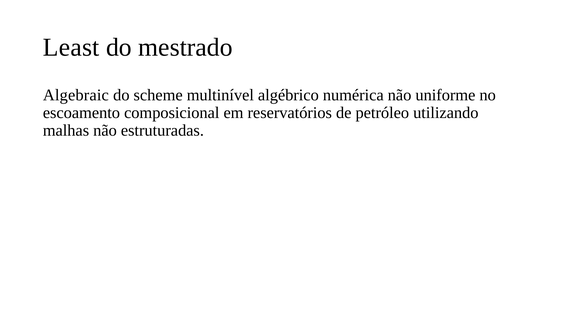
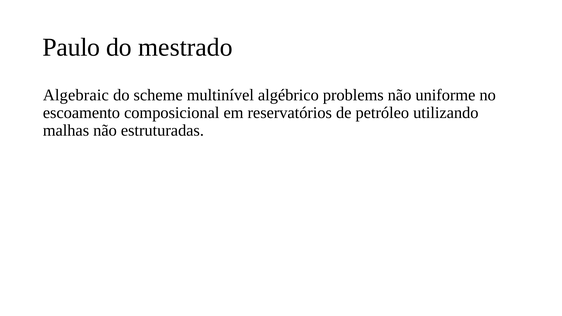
Least: Least -> Paulo
numérica: numérica -> problems
